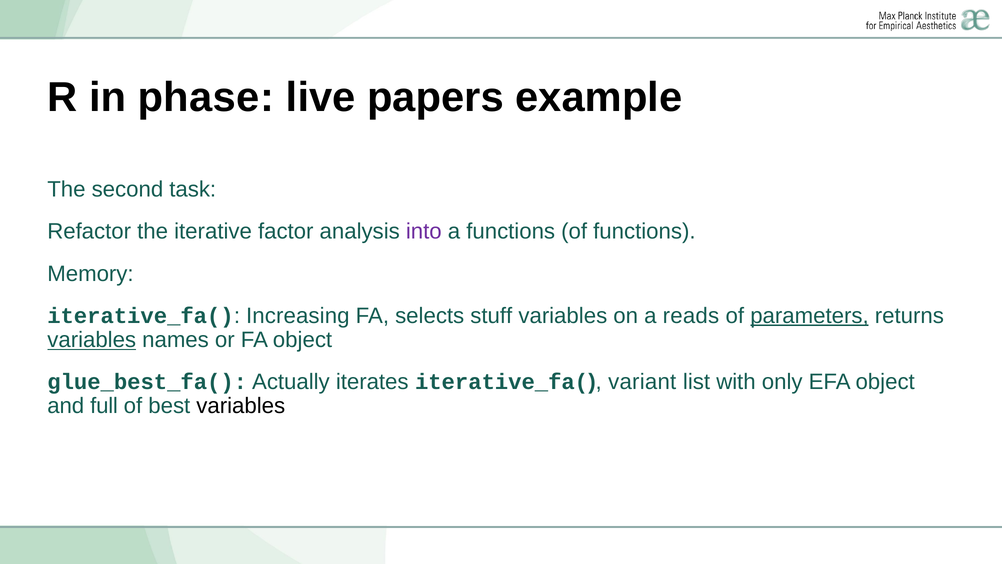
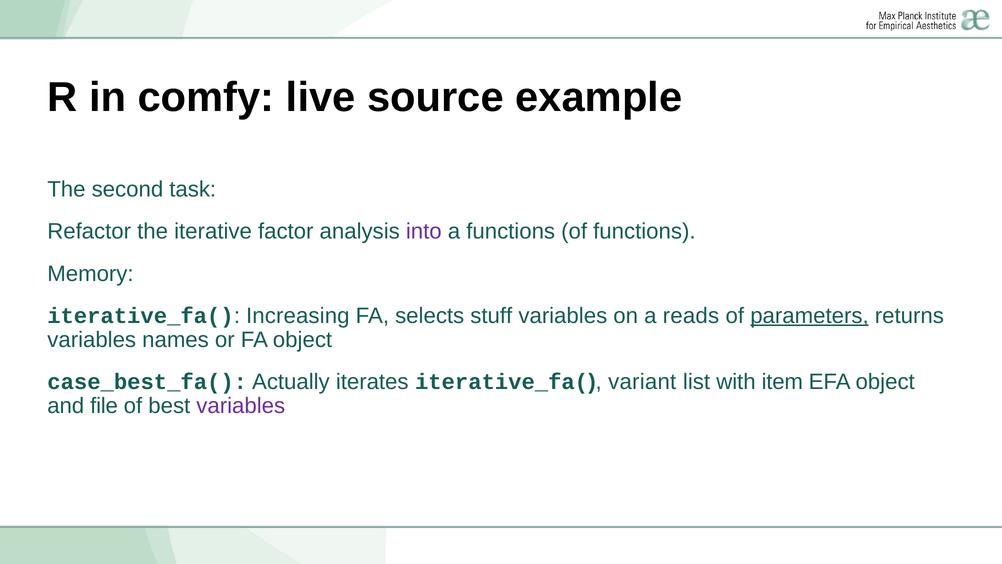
phase: phase -> comfy
papers: papers -> source
variables at (92, 340) underline: present -> none
glue_best_fa(: glue_best_fa( -> case_best_fa(
only: only -> item
full: full -> file
variables at (241, 406) colour: black -> purple
